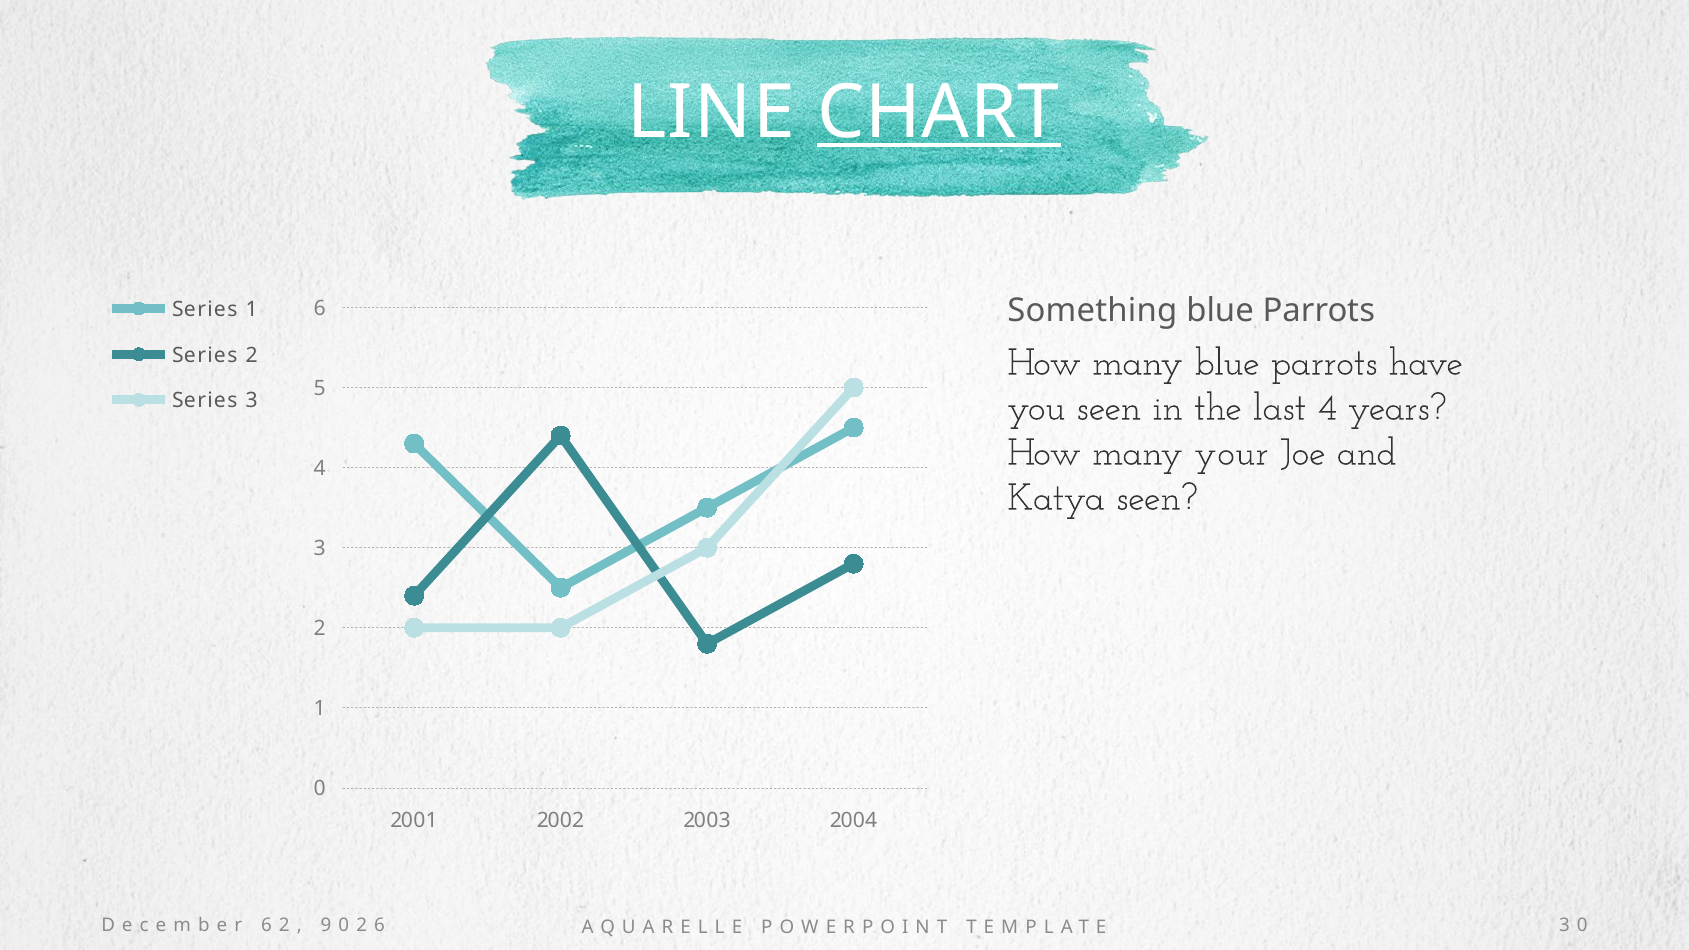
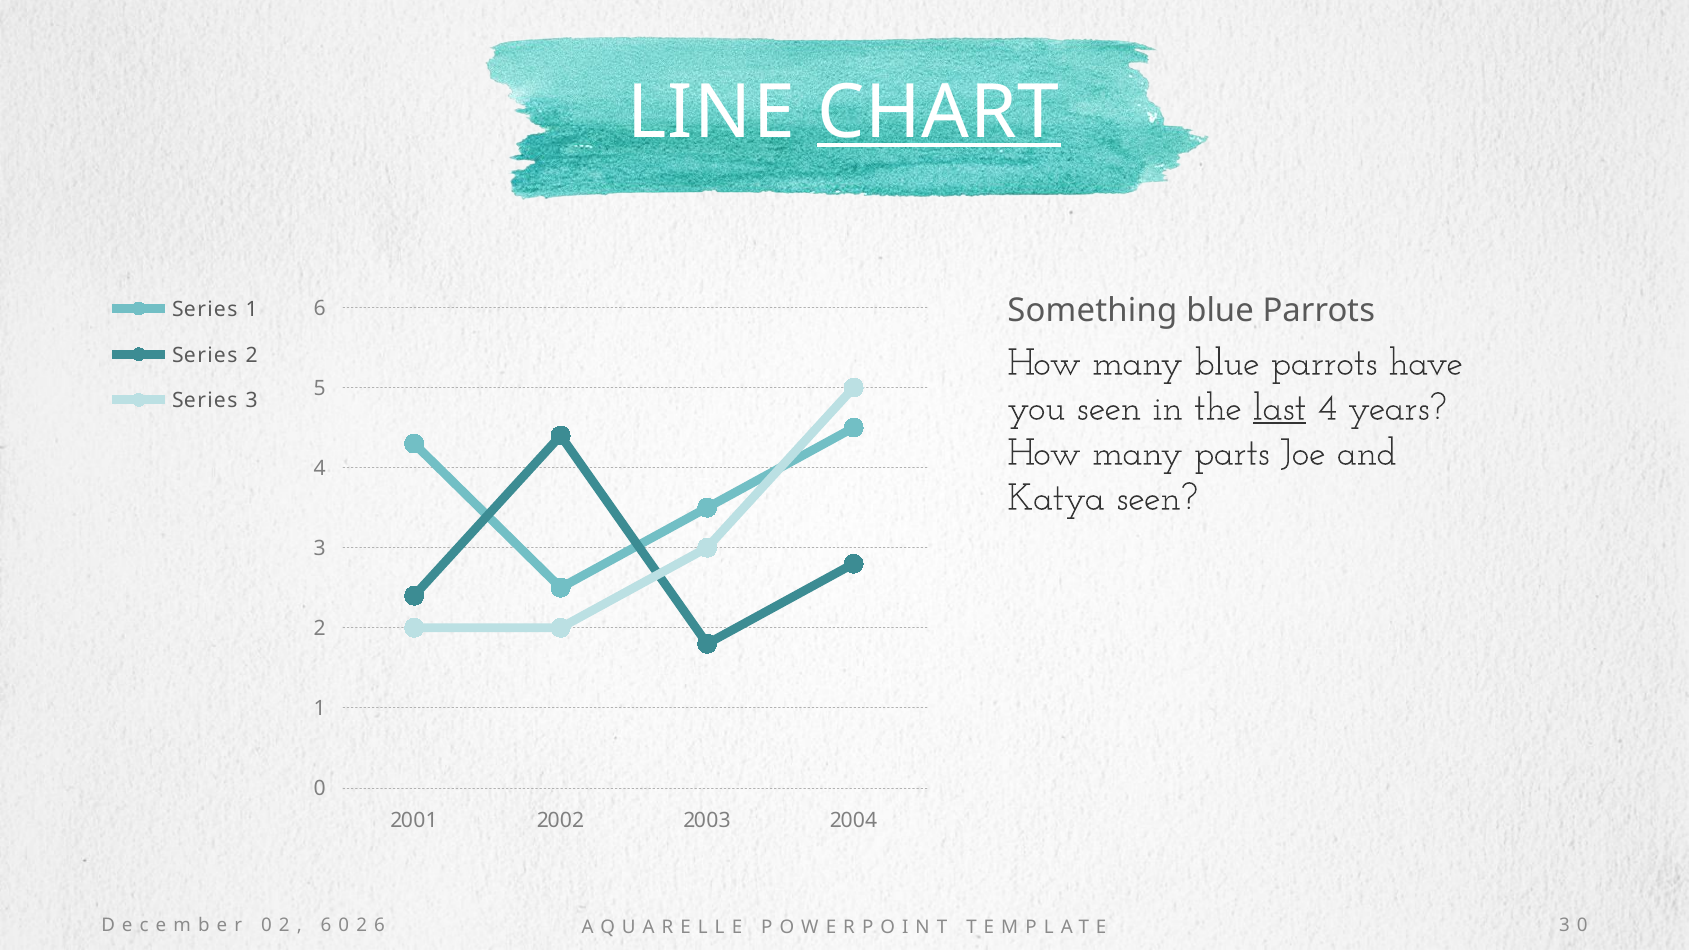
last underline: none -> present
your: your -> parts
6 at (266, 926): 6 -> 0
9 at (326, 926): 9 -> 6
